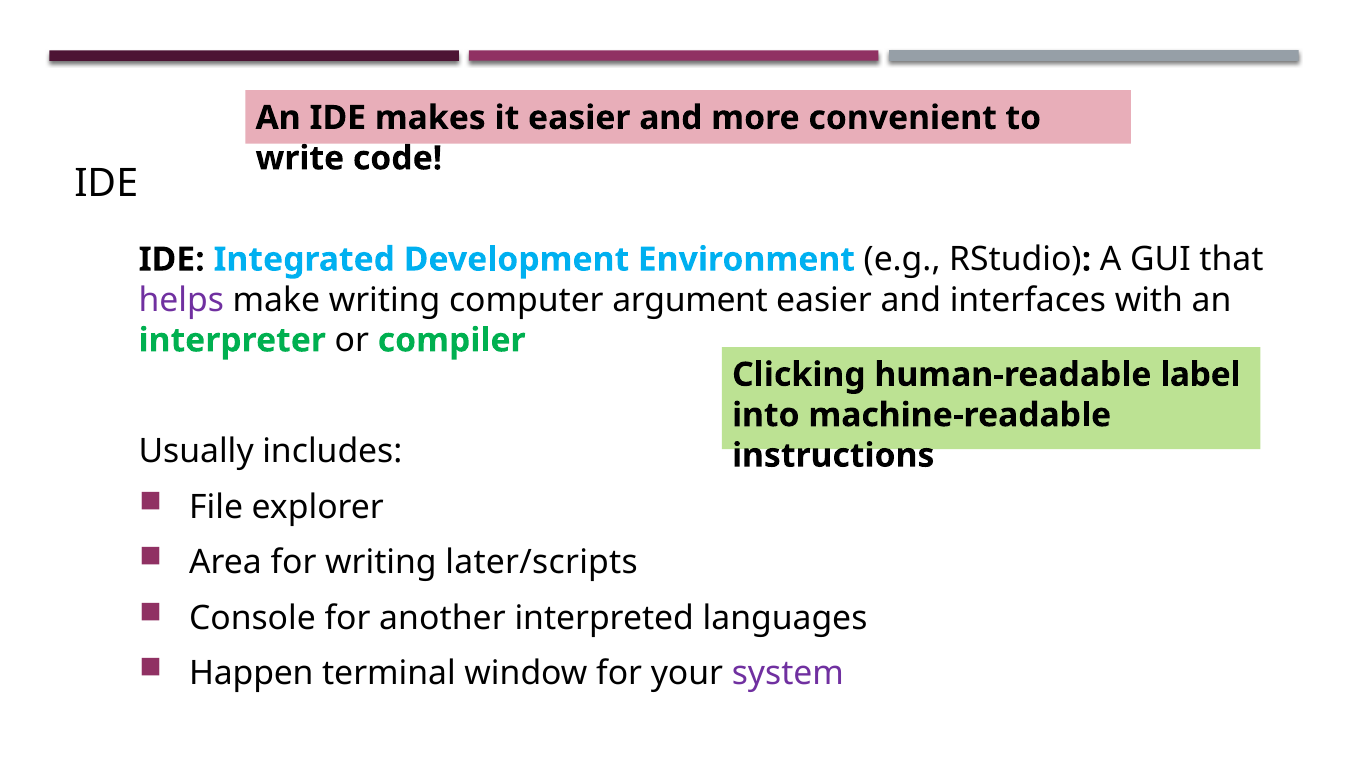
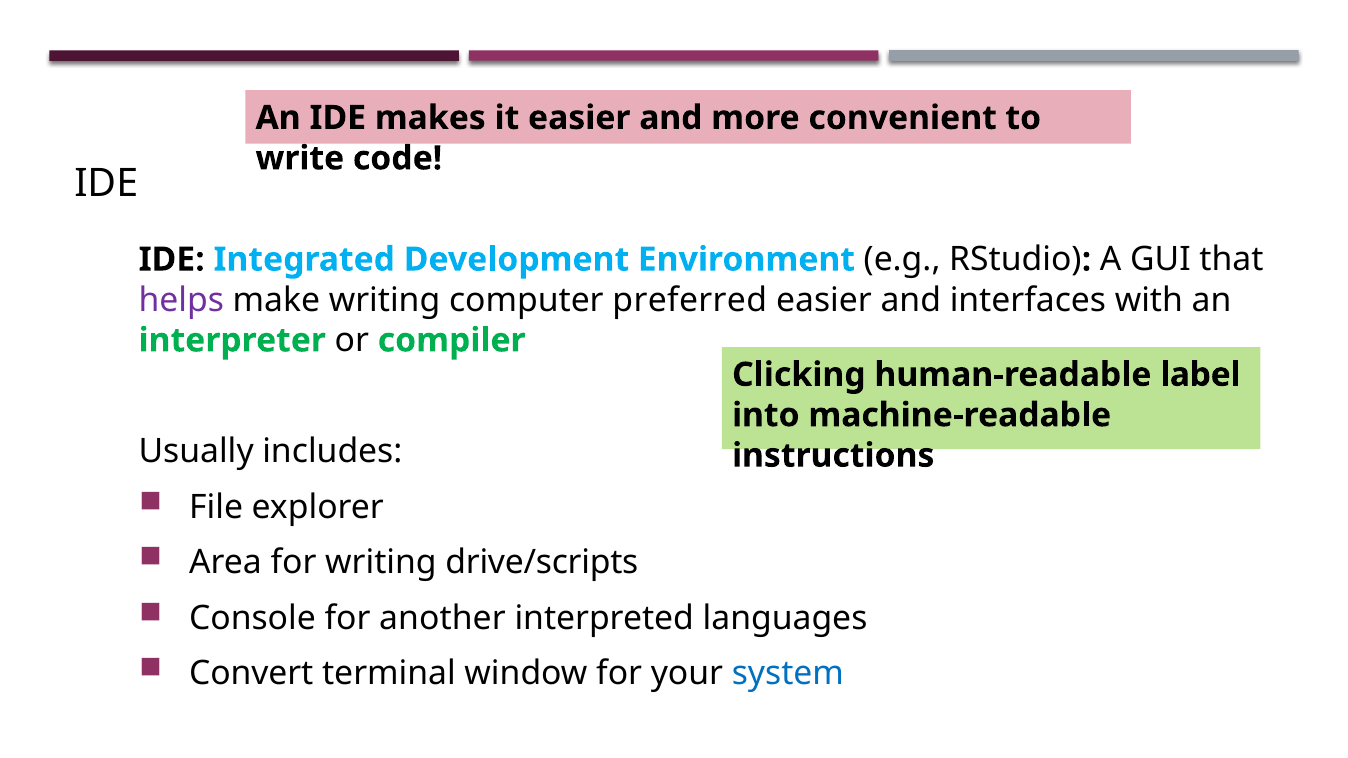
argument: argument -> preferred
later/scripts: later/scripts -> drive/scripts
Happen: Happen -> Convert
system colour: purple -> blue
